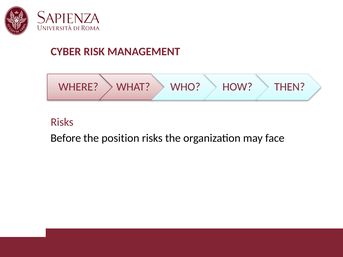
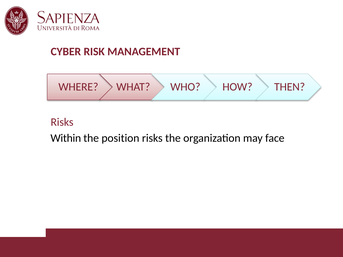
Before: Before -> Within
